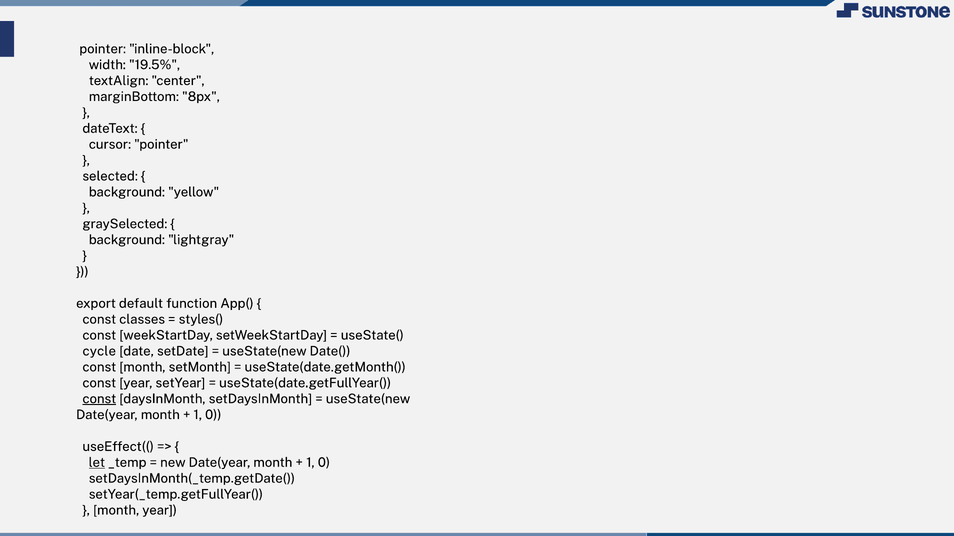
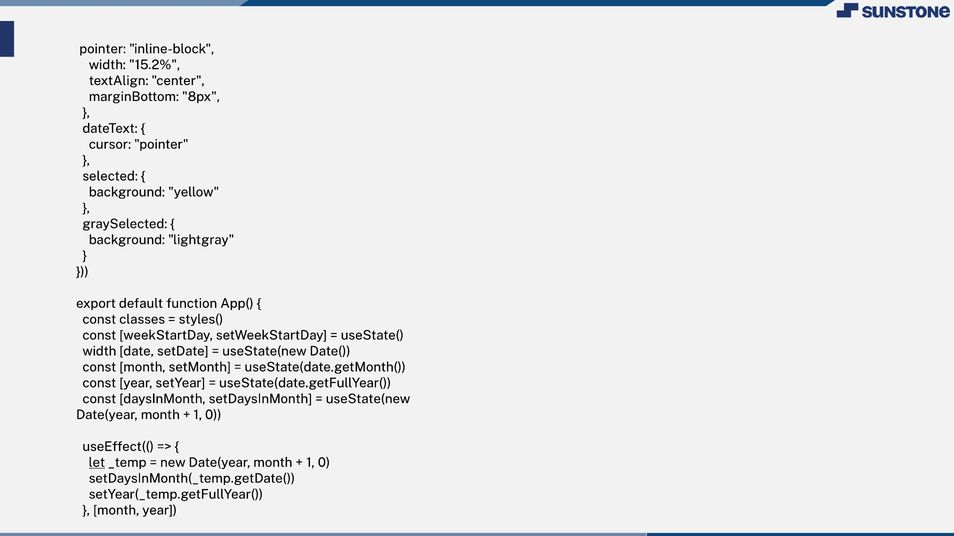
19.5%: 19.5% -> 15.2%
cycle at (99, 352): cycle -> width
const at (99, 399) underline: present -> none
